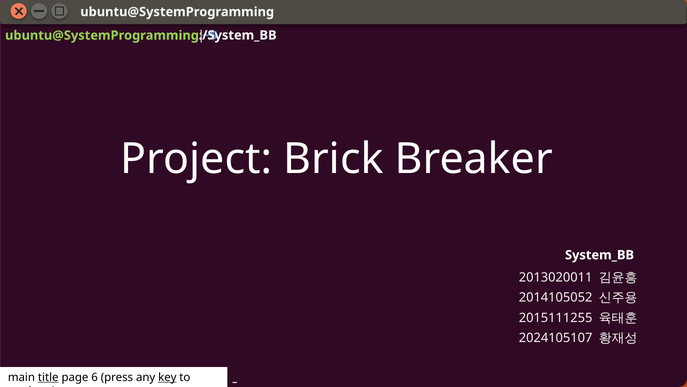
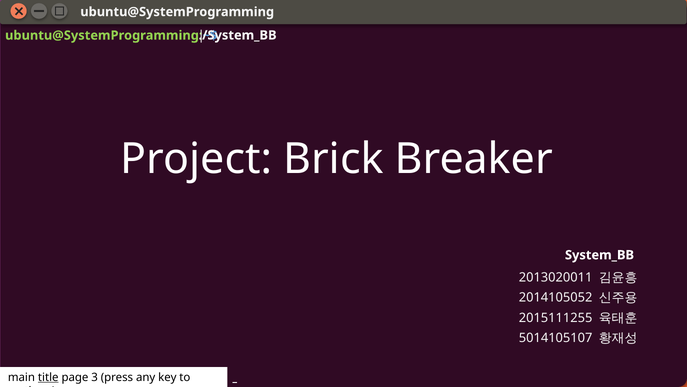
2024105107: 2024105107 -> 5014105107
6: 6 -> 3
key underline: present -> none
